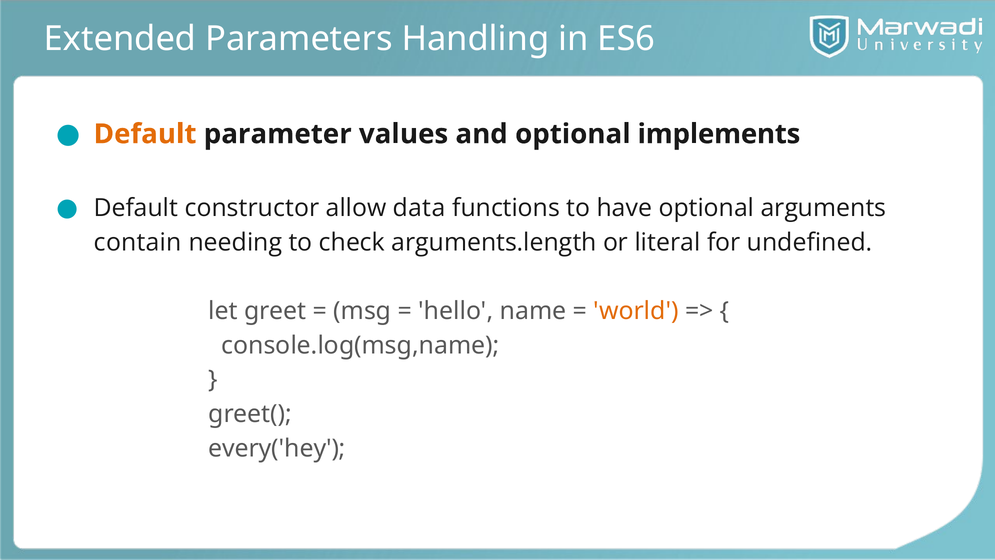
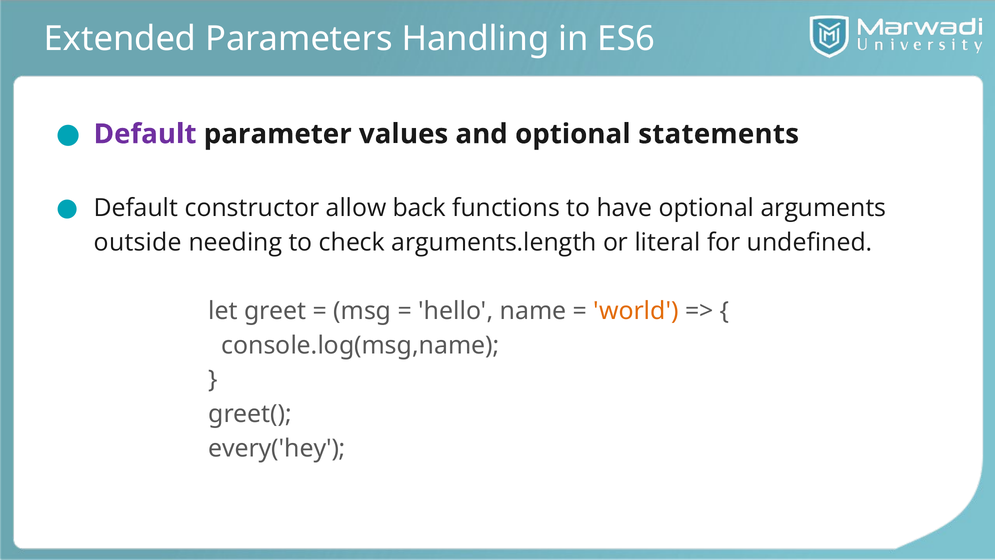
Default at (145, 134) colour: orange -> purple
implements: implements -> statements
data: data -> back
contain: contain -> outside
